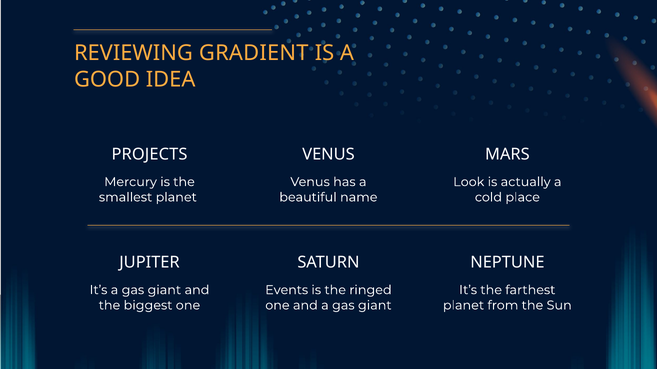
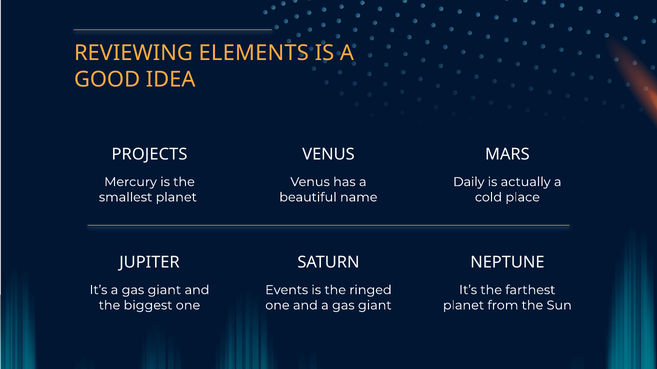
GRADIENT: GRADIENT -> ELEMENTS
Look: Look -> Daily
